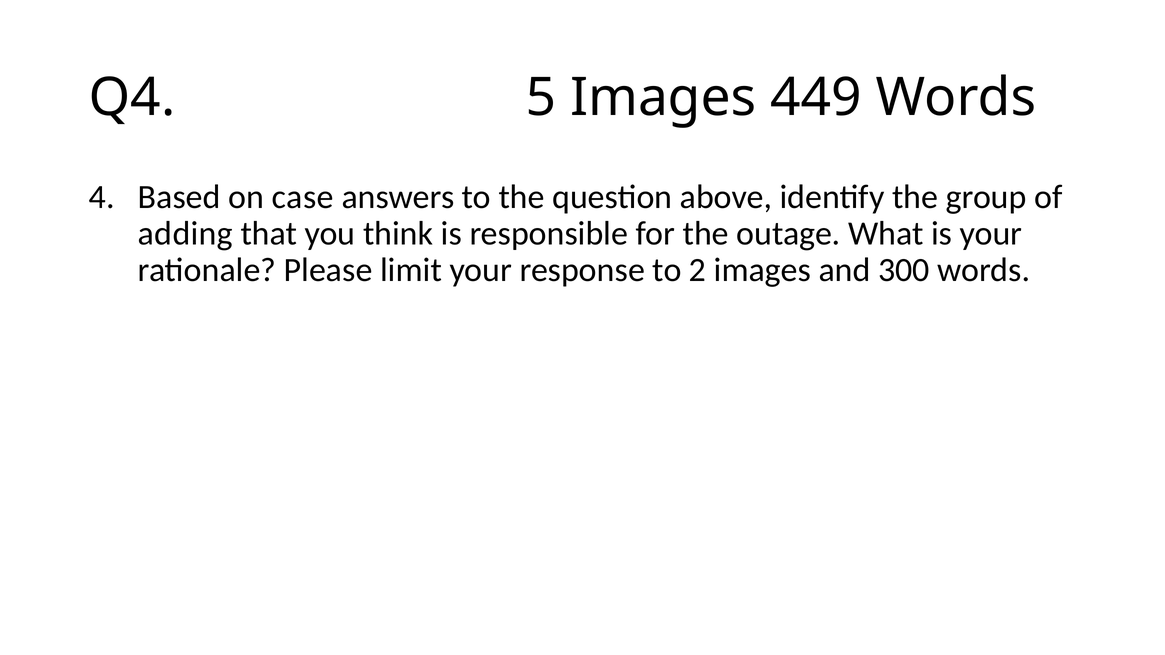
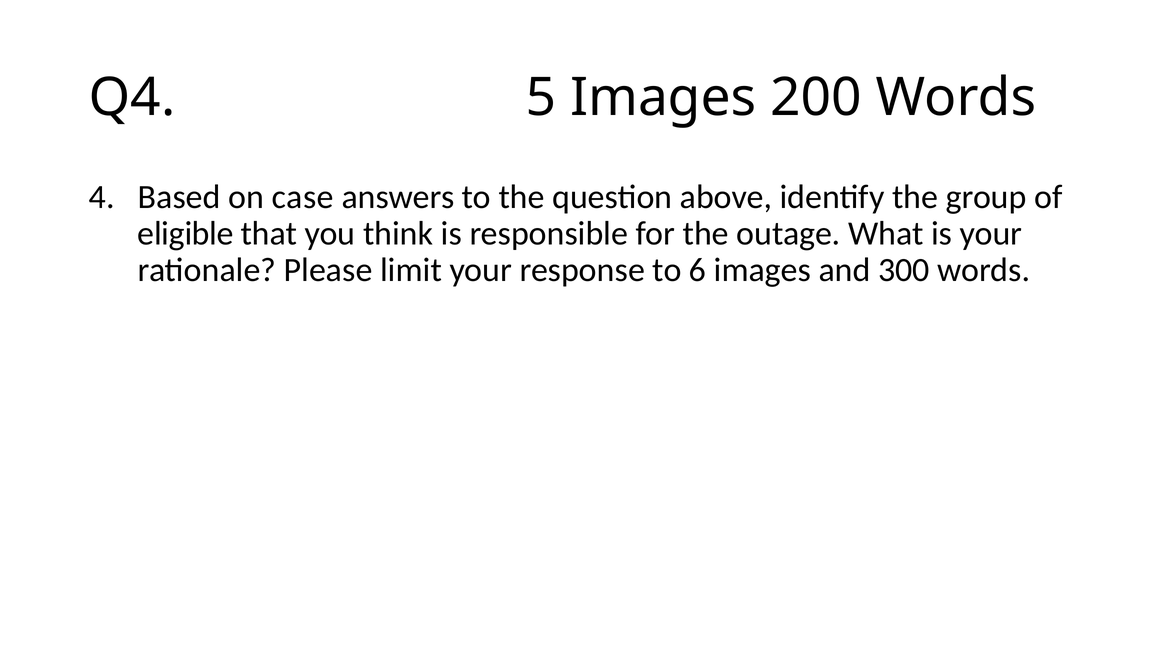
449: 449 -> 200
adding: adding -> eligible
2: 2 -> 6
